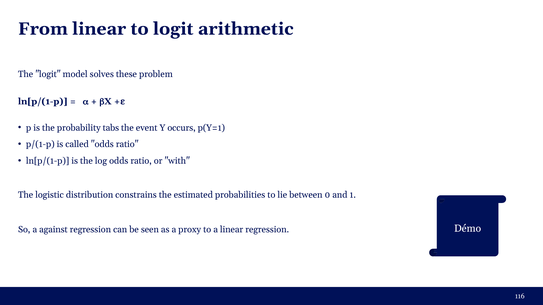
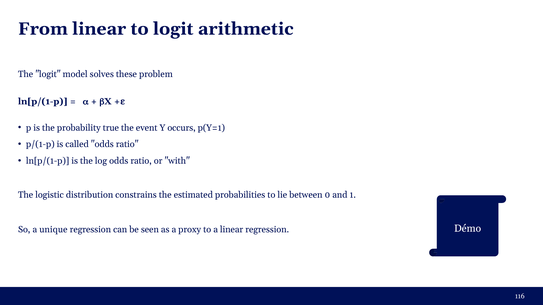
tabs: tabs -> true
against: against -> unique
